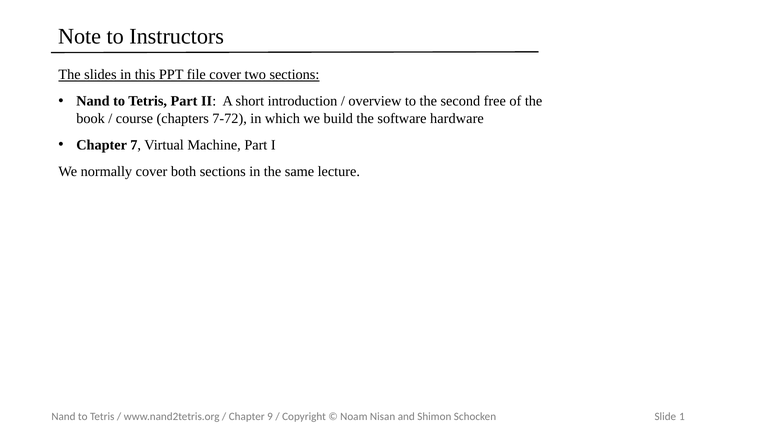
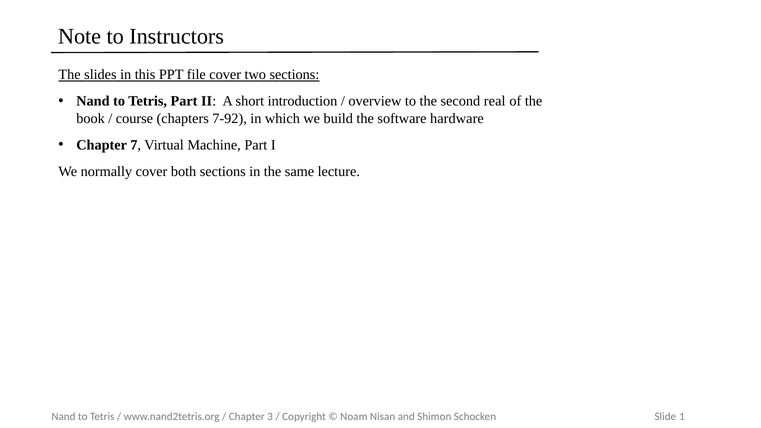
free: free -> real
7-72: 7-72 -> 7-92
9: 9 -> 3
